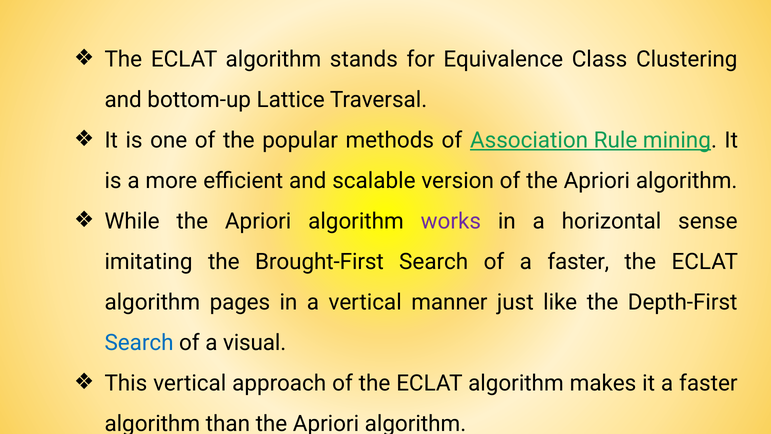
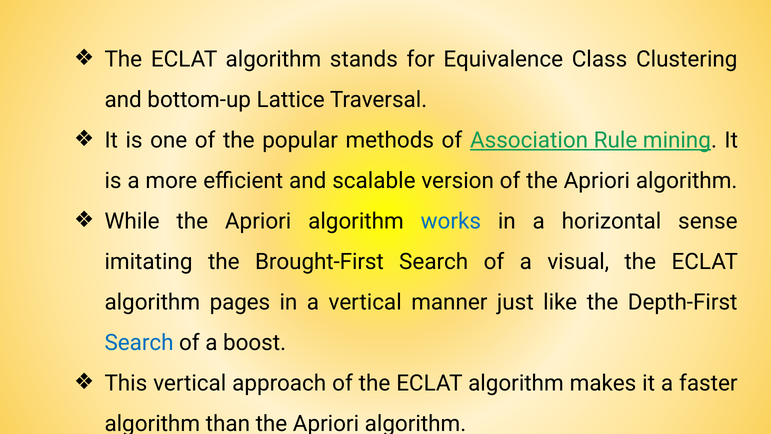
works colour: purple -> blue
of a faster: faster -> visual
visual: visual -> boost
